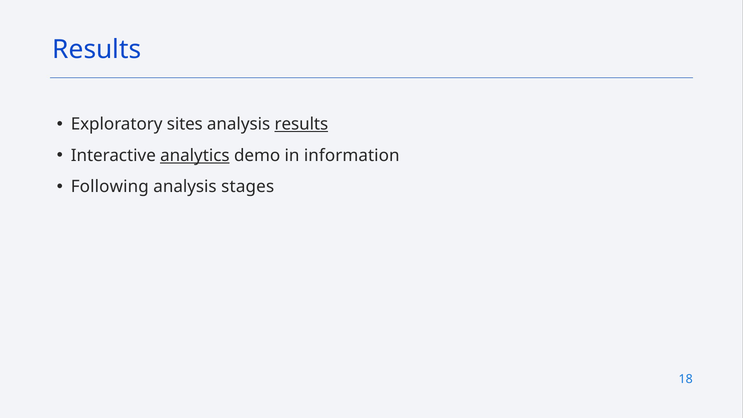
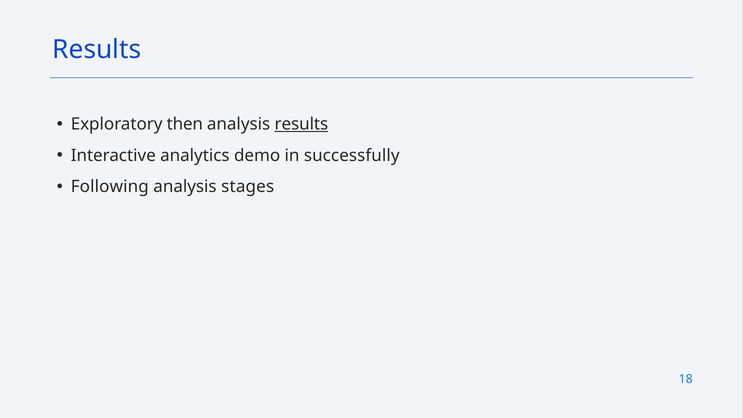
sites: sites -> then
analytics underline: present -> none
information: information -> successfully
